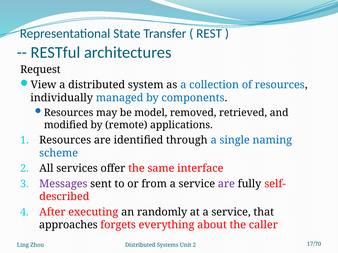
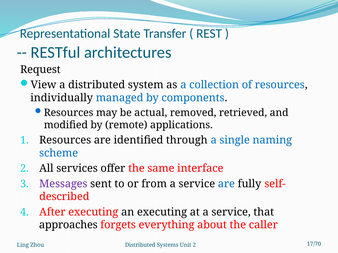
model: model -> actual
are at (226, 184) colour: purple -> blue
an randomly: randomly -> executing
